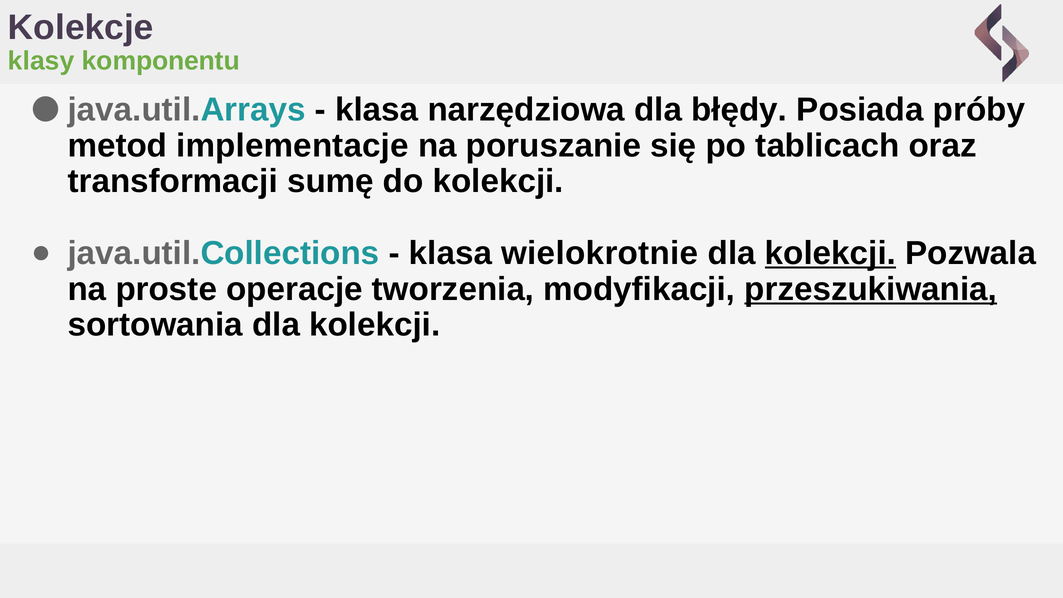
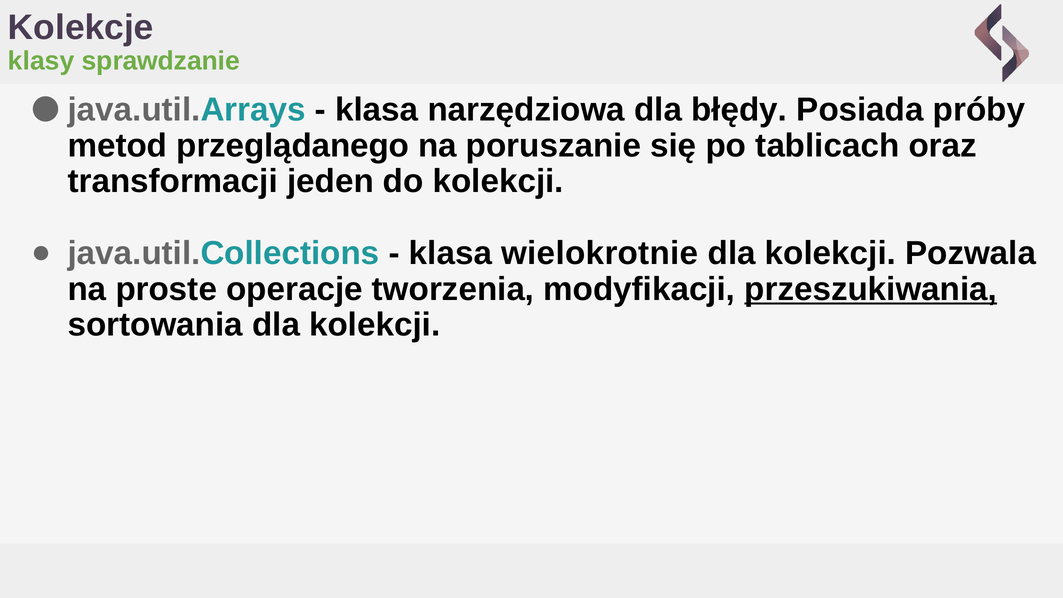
komponentu: komponentu -> sprawdzanie
implementacje: implementacje -> przeglądanego
sumę: sumę -> jeden
kolekcji at (830, 253) underline: present -> none
